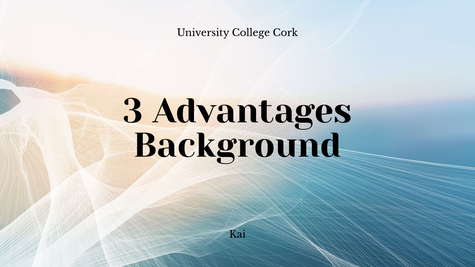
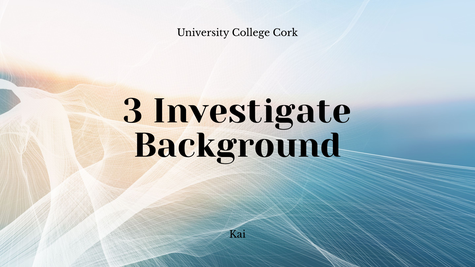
Advantages: Advantages -> Investigate
